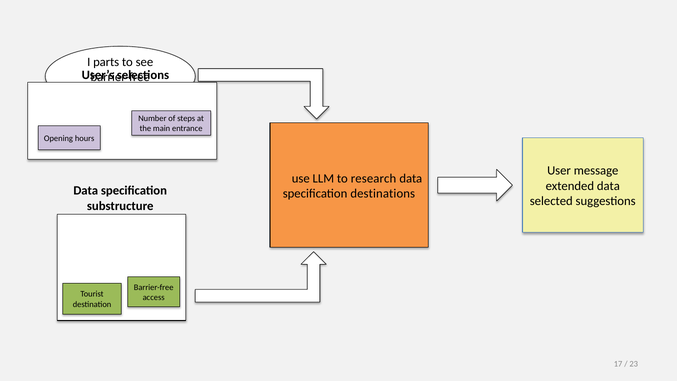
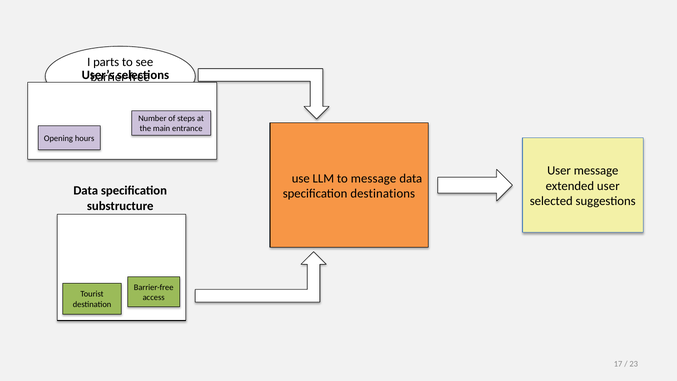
to research: research -> message
extended data: data -> user
